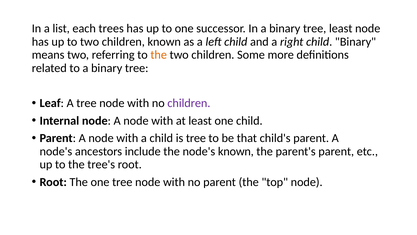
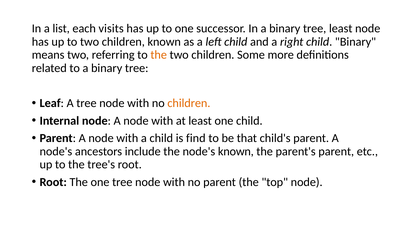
trees: trees -> visits
children at (189, 103) colour: purple -> orange
is tree: tree -> find
